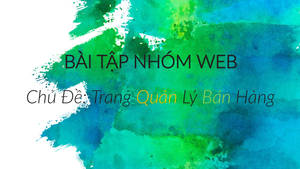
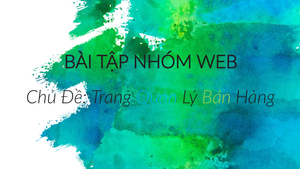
Quản colour: yellow -> light blue
